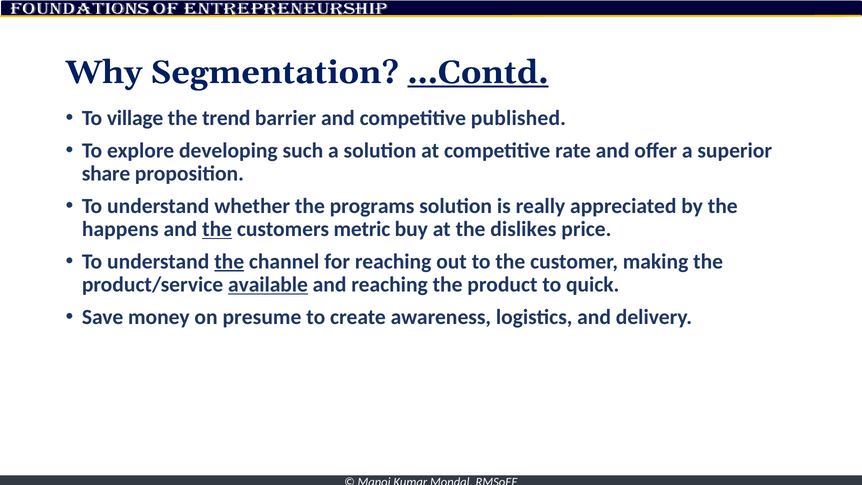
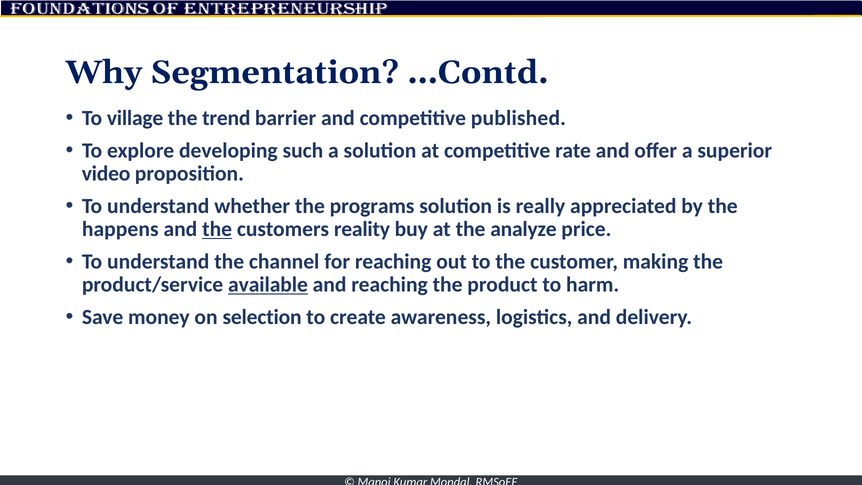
…Contd underline: present -> none
share: share -> video
metric: metric -> reality
dislikes: dislikes -> analyze
the at (229, 261) underline: present -> none
quick: quick -> harm
presume: presume -> selection
